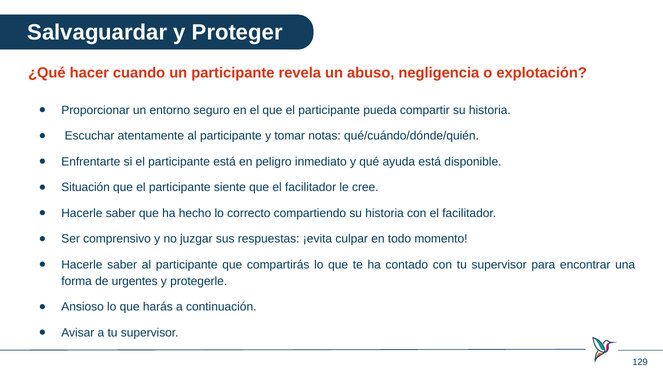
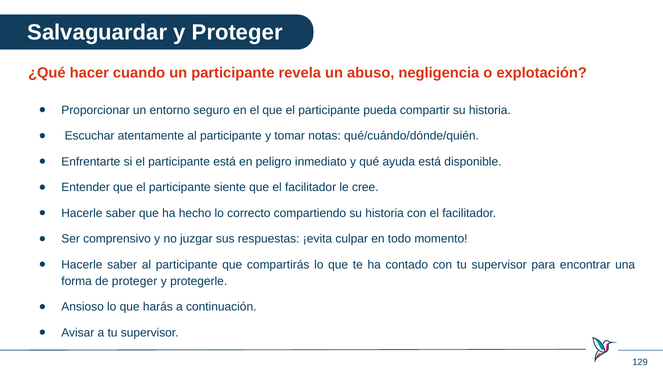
Situación: Situación -> Entender
de urgentes: urgentes -> proteger
